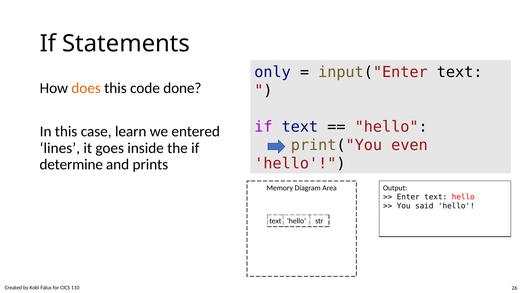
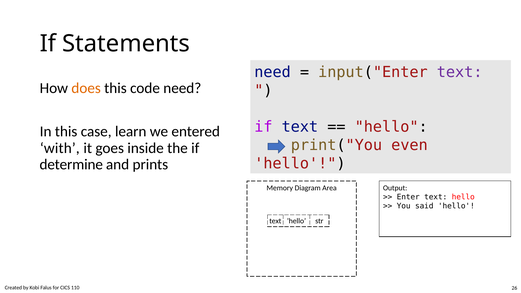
only at (273, 72): only -> need
text at (460, 72) colour: black -> purple
code done: done -> need
lines: lines -> with
